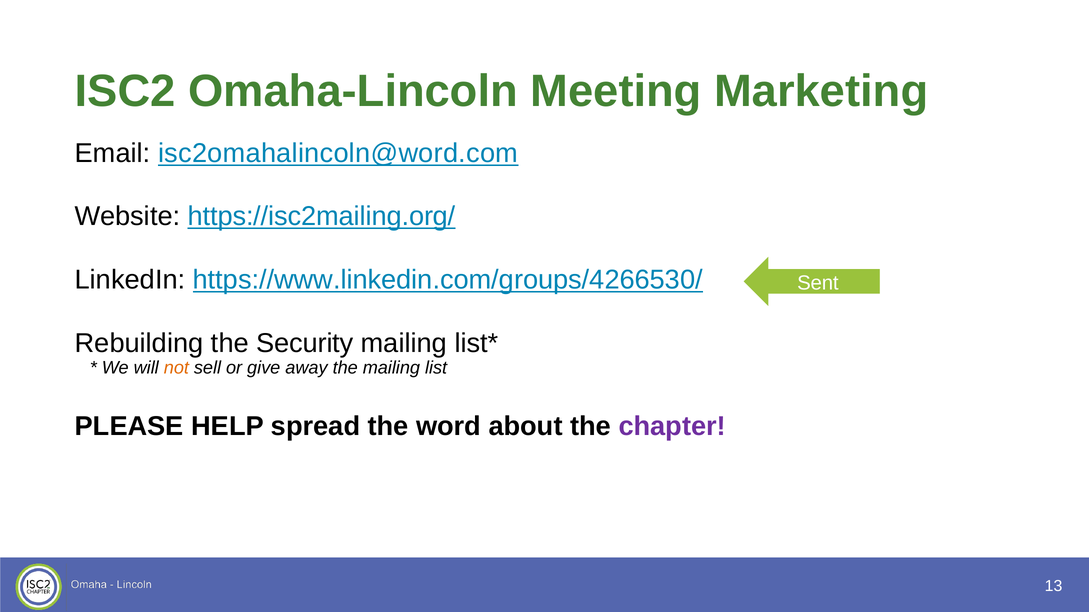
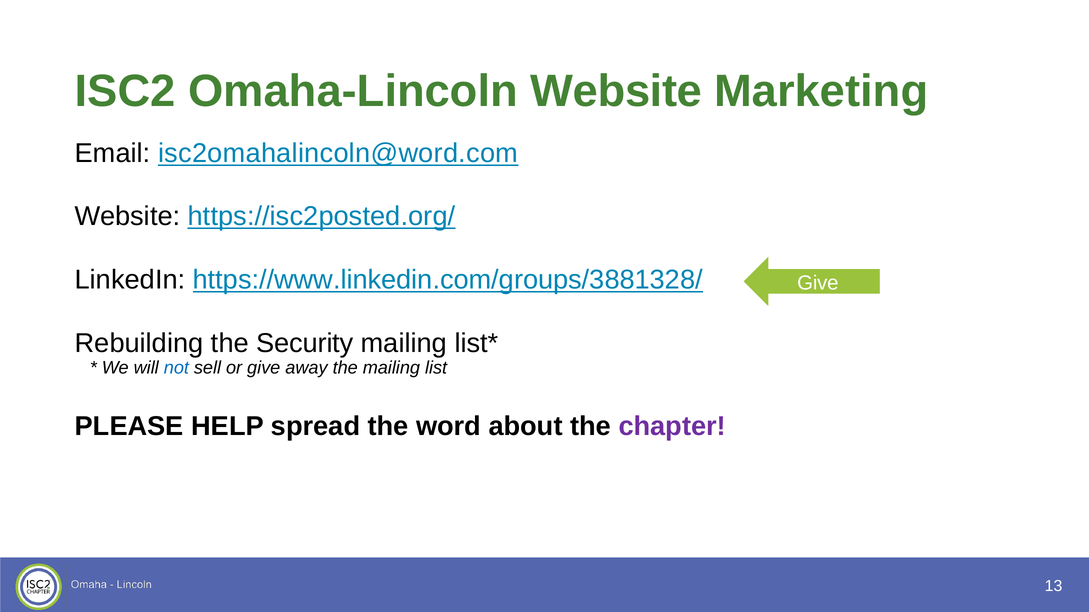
Omaha-Lincoln Meeting: Meeting -> Website
https://isc2mailing.org/: https://isc2mailing.org/ -> https://isc2posted.org/
https://www.linkedin.com/groups/4266530/: https://www.linkedin.com/groups/4266530/ -> https://www.linkedin.com/groups/3881328/
Sent at (818, 283): Sent -> Give
not colour: orange -> blue
